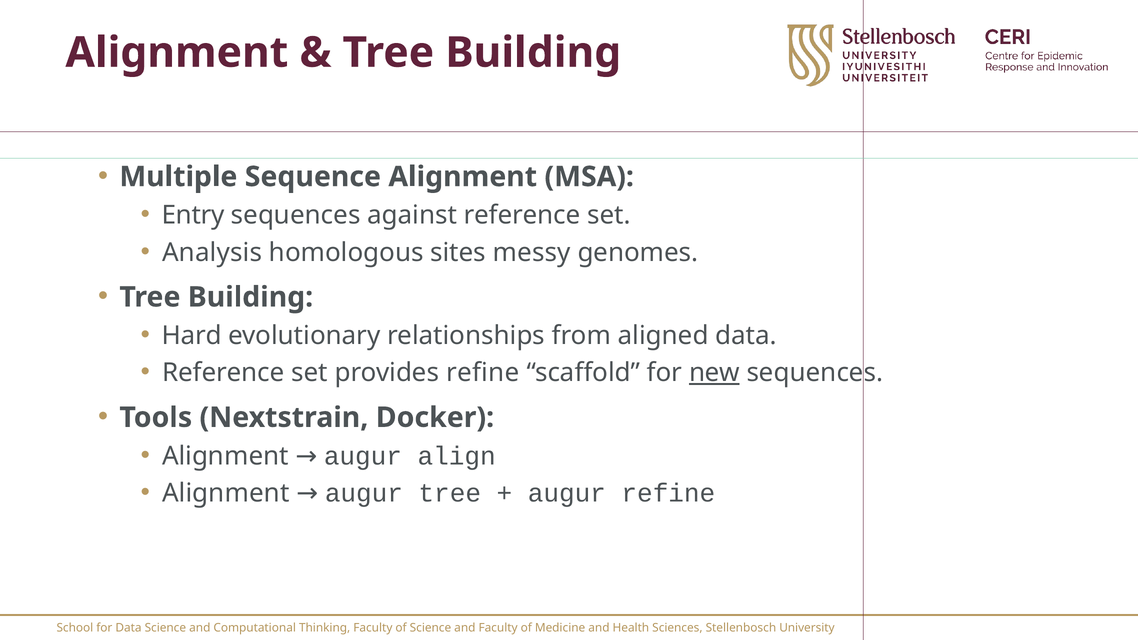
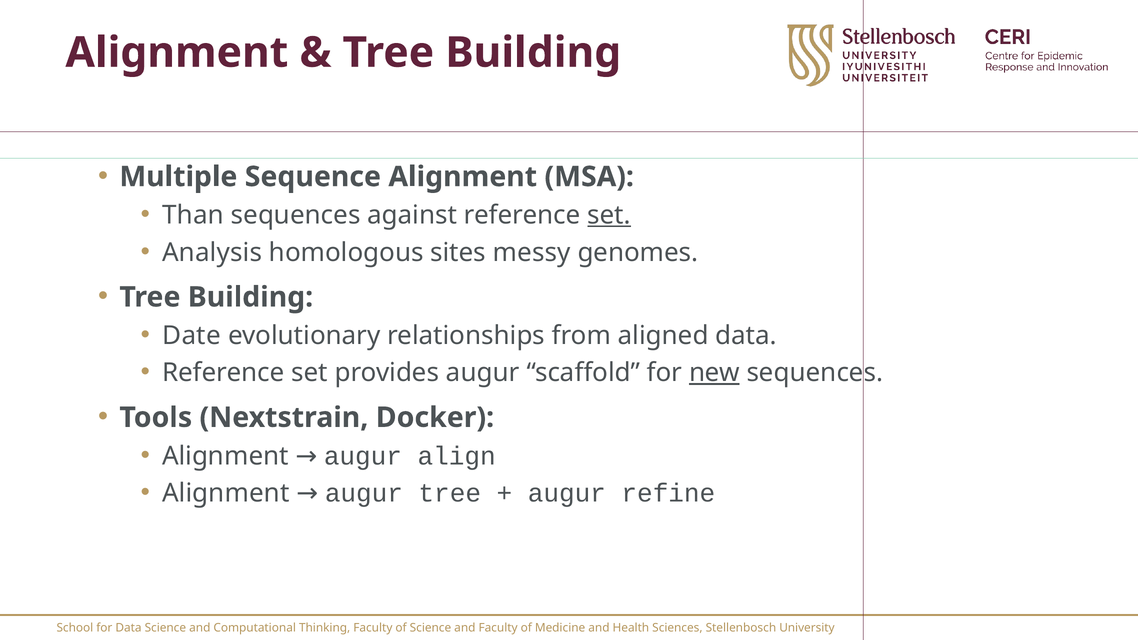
Entry: Entry -> Than
set at (609, 215) underline: none -> present
Hard: Hard -> Date
provides refine: refine -> augur
